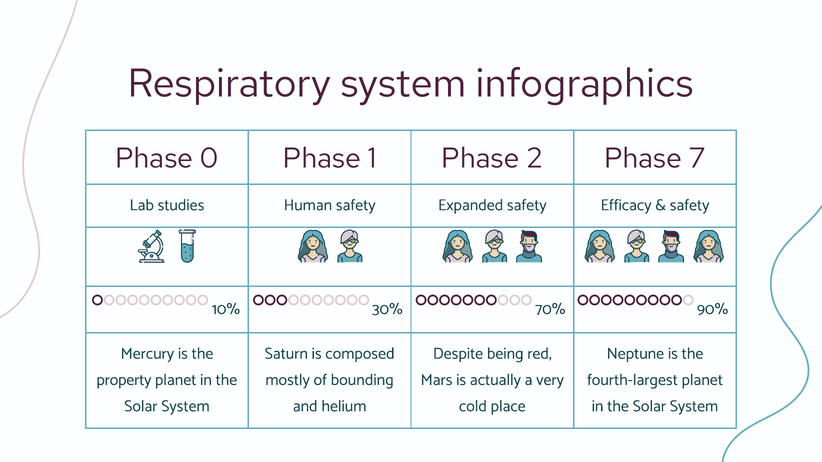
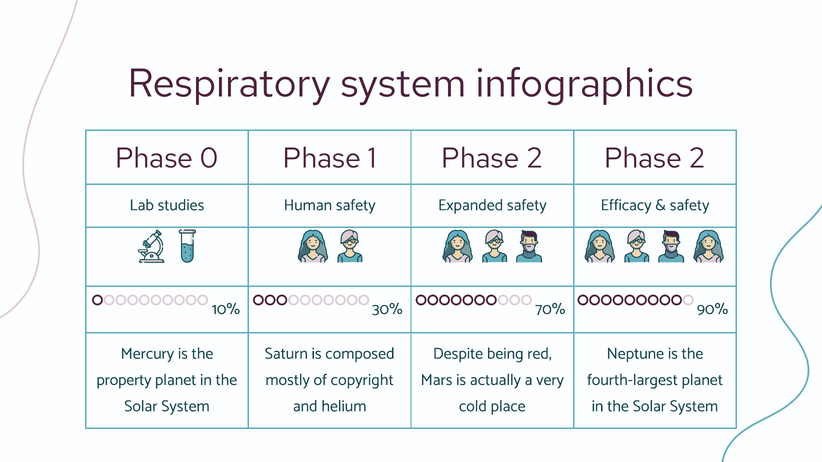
2 Phase 7: 7 -> 2
bounding: bounding -> copyright
